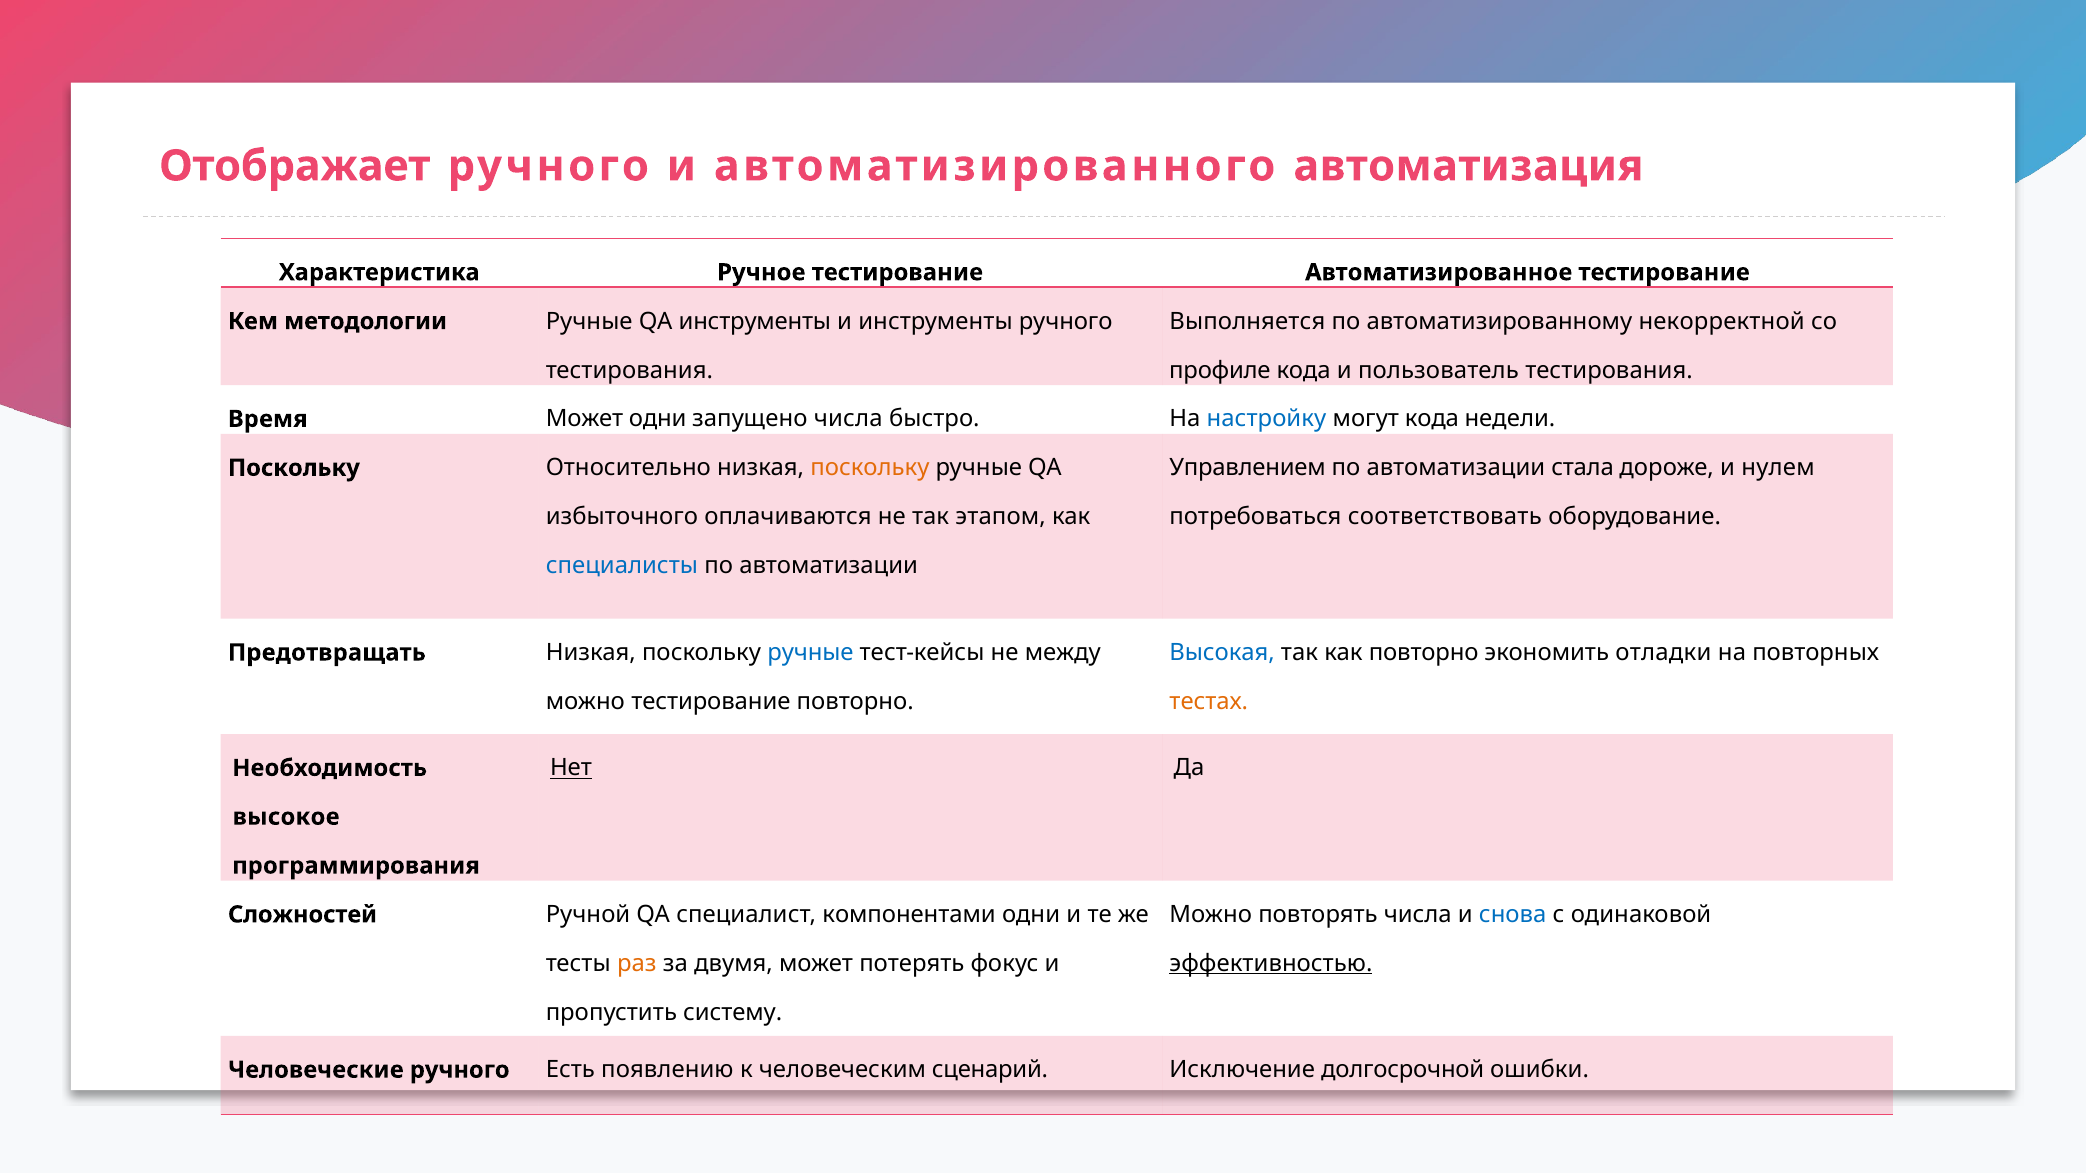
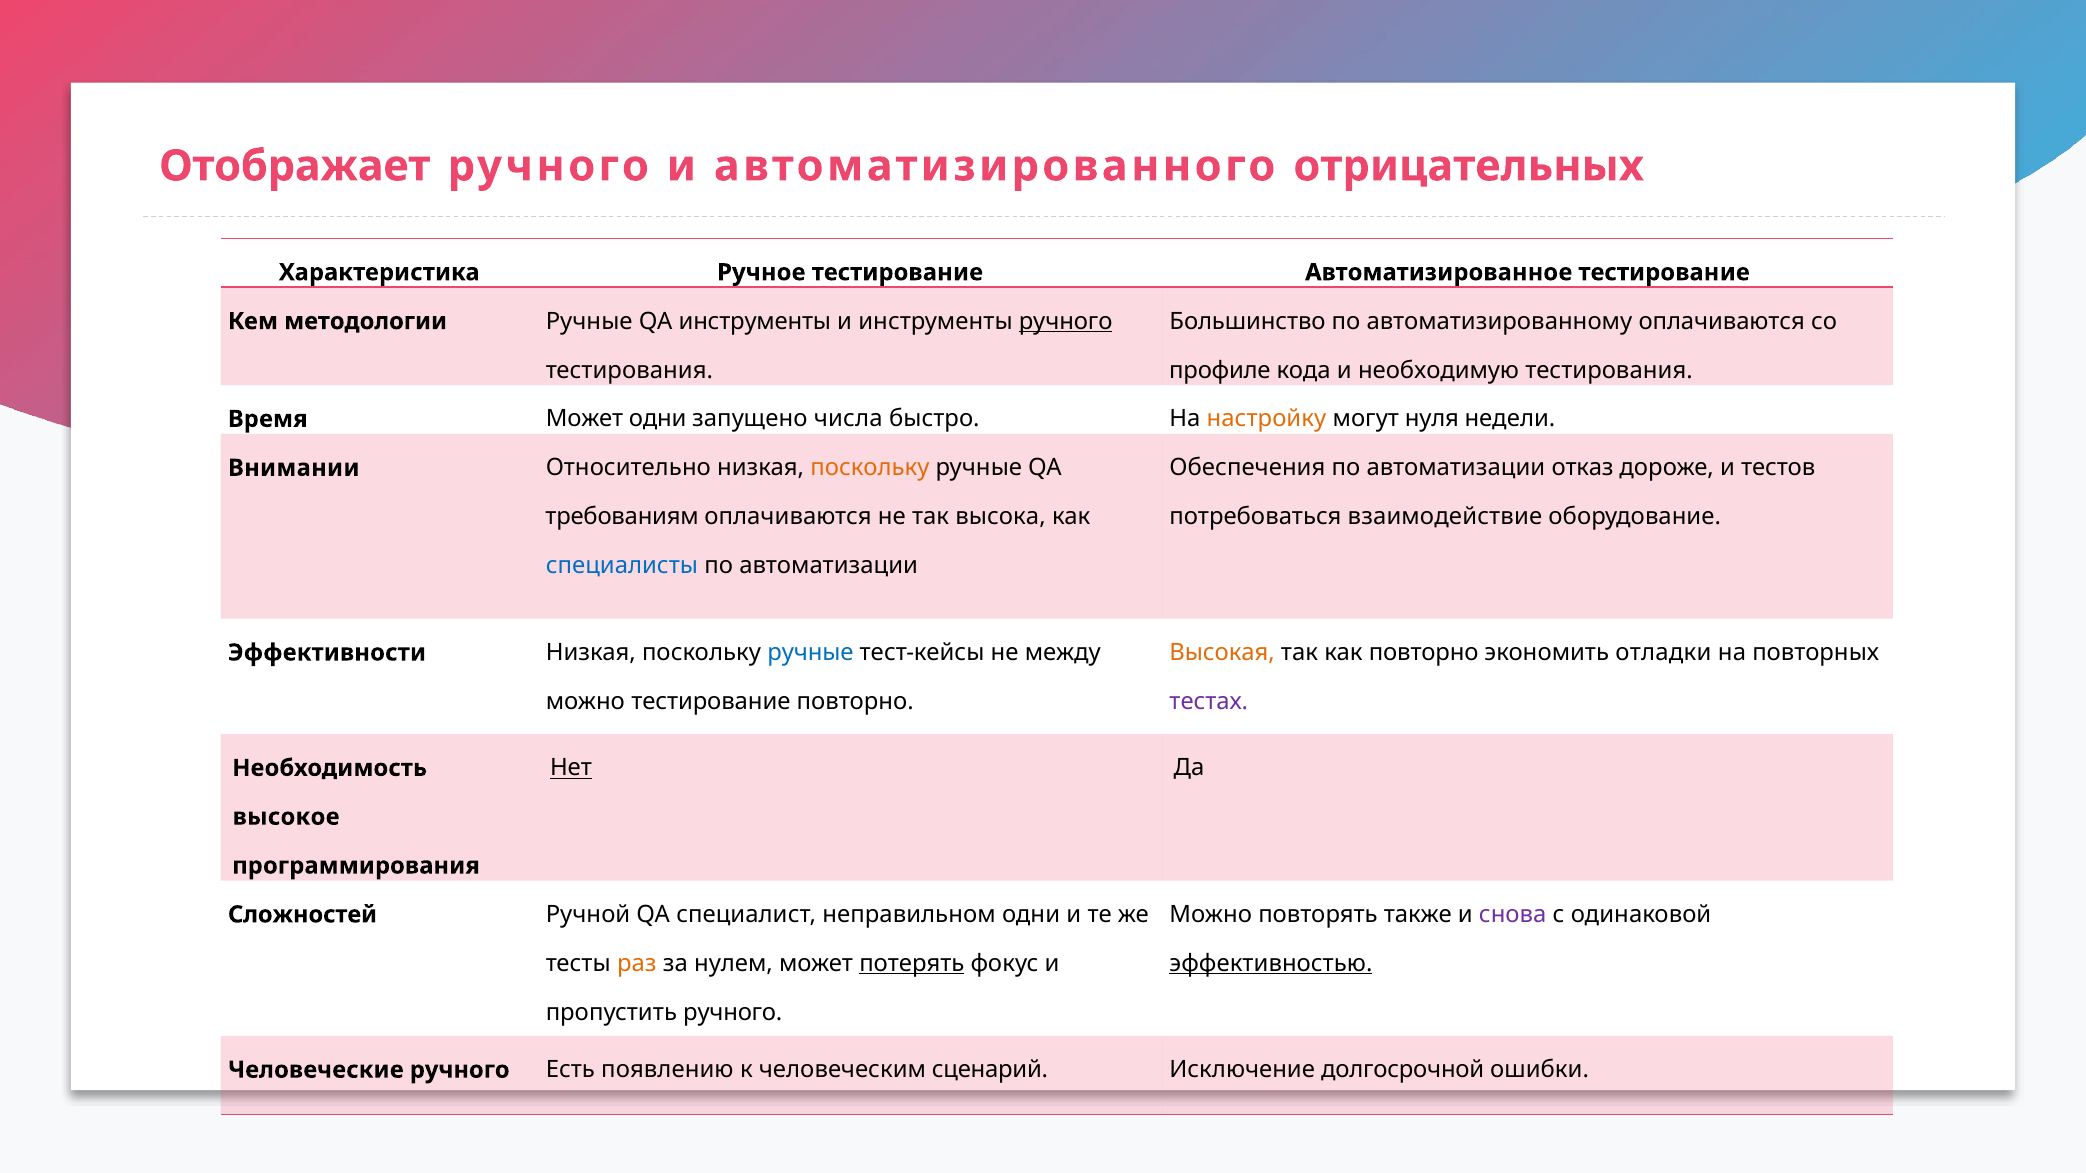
автоматизация: автоматизация -> отрицательных
Выполняется: Выполняется -> Большинство
автоматизированному некорректной: некорректной -> оплачиваются
ручного at (1066, 321) underline: none -> present
пользователь: пользователь -> необходимую
настройку colour: blue -> orange
могут кода: кода -> нуля
Управлением: Управлением -> Обеспечения
стала: стала -> отказ
нулем: нулем -> тестов
Поскольку at (294, 468): Поскольку -> Внимании
избыточного: избыточного -> требованиям
этапом: этапом -> высока
соответствовать: соответствовать -> взаимодействие
Высокая colour: blue -> orange
Предотвращать: Предотвращать -> Эффективности
тестах colour: orange -> purple
повторять числа: числа -> также
снова colour: blue -> purple
компонентами: компонентами -> неправильном
двумя: двумя -> нулем
потерять underline: none -> present
пропустить систему: систему -> ручного
